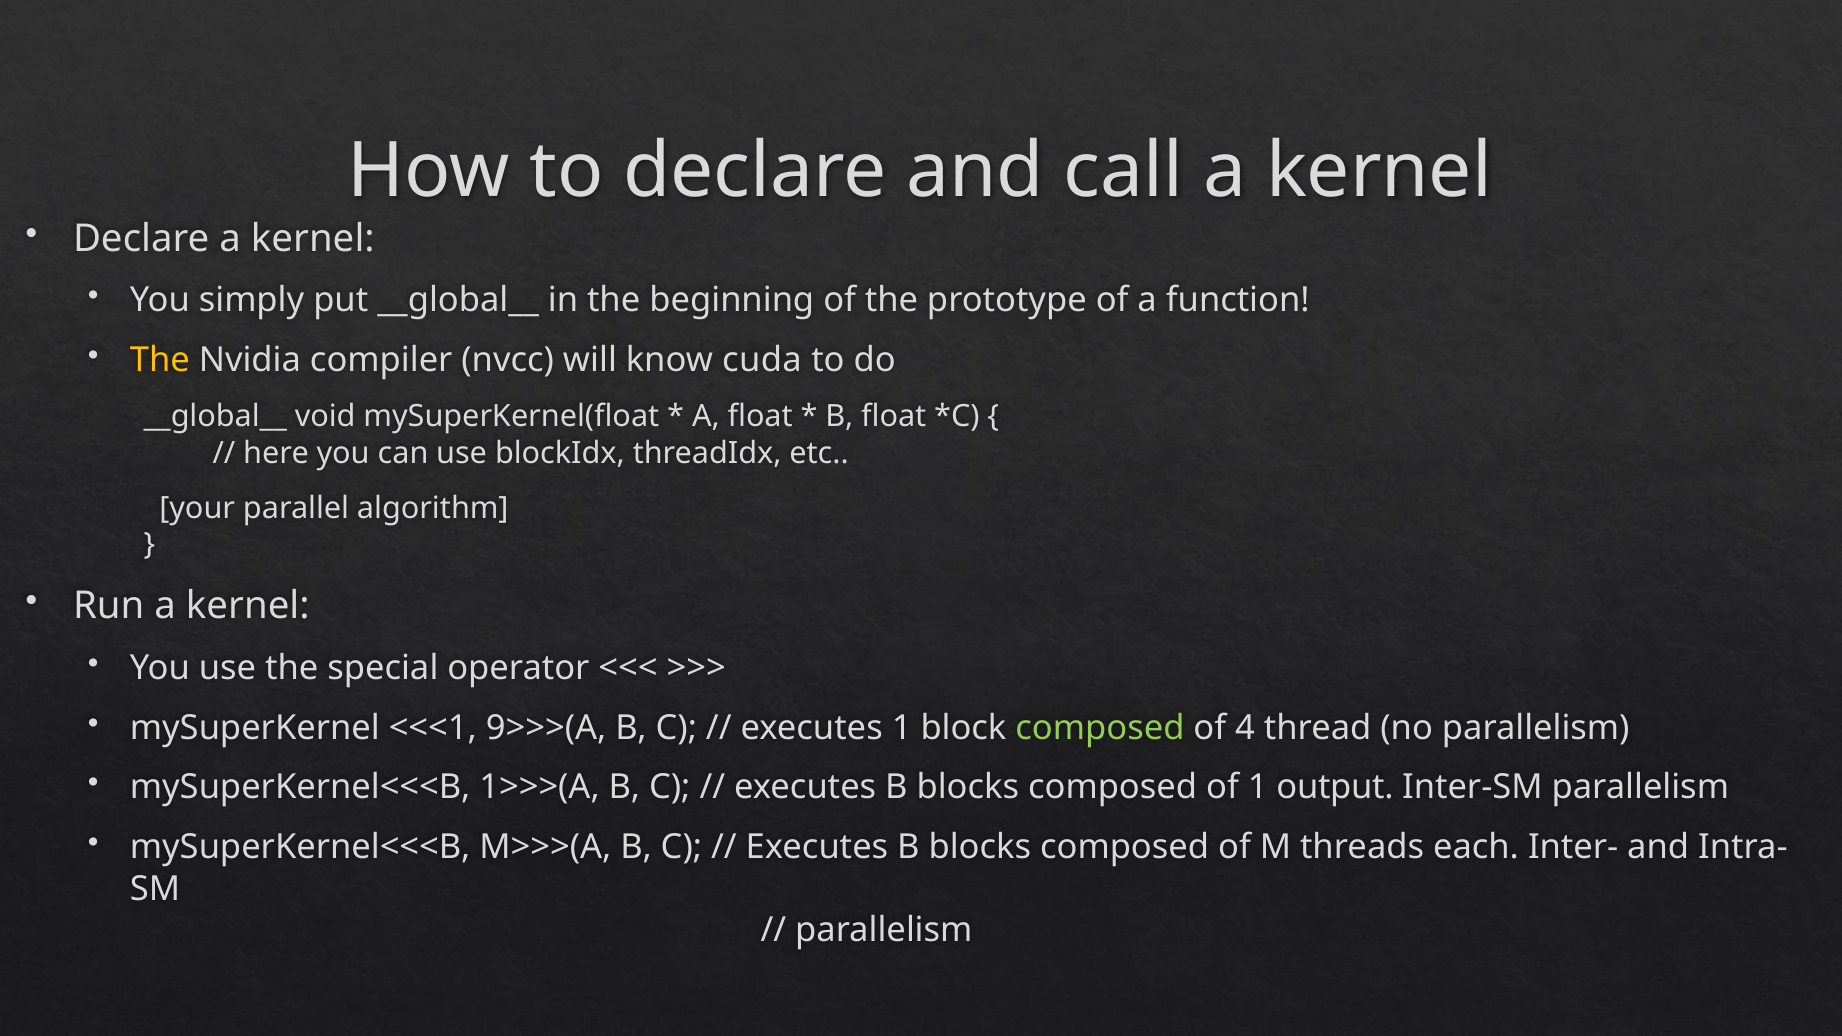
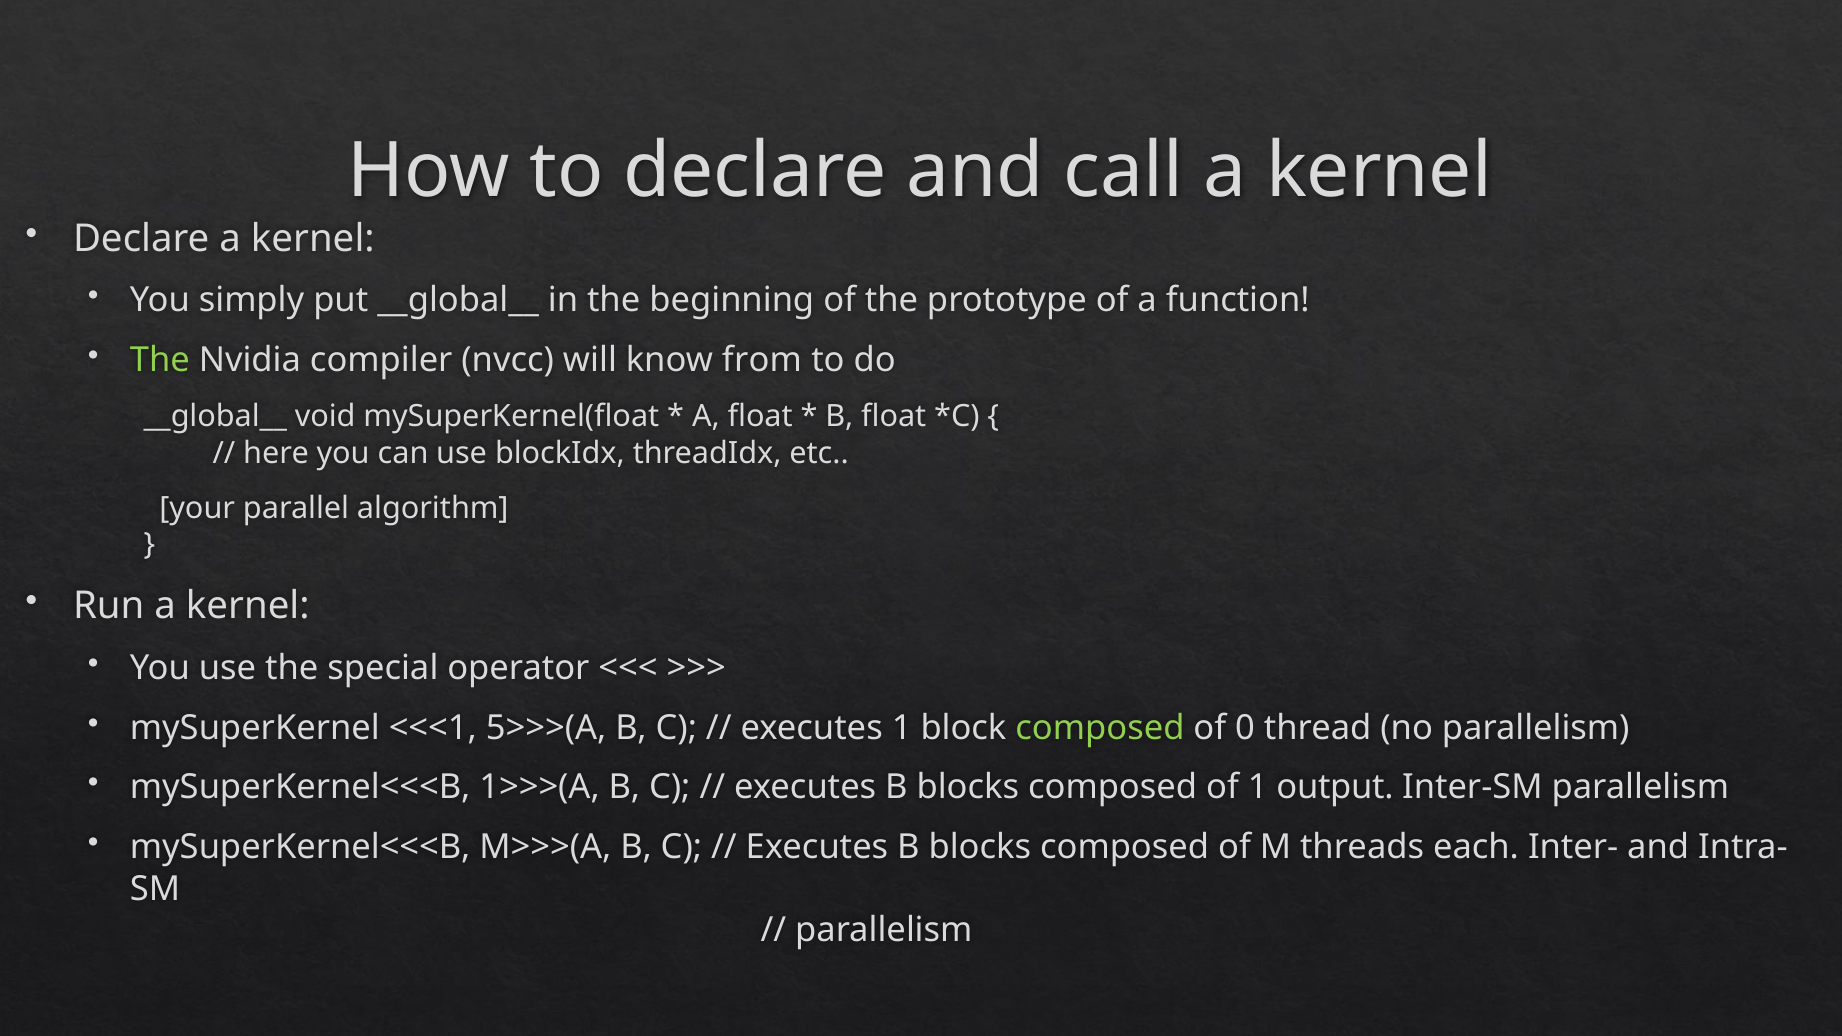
The at (160, 360) colour: yellow -> light green
cuda: cuda -> from
9>>>(A: 9>>>(A -> 5>>>(A
4: 4 -> 0
